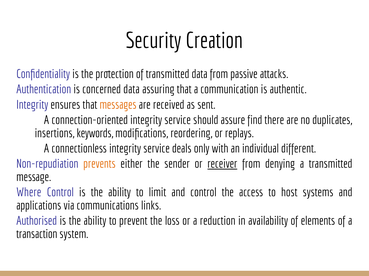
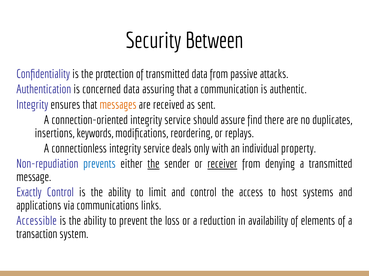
Creation: Creation -> Between
different: different -> property
prevents colour: orange -> blue
the at (153, 164) underline: none -> present
Where: Where -> Exactly
Authorised: Authorised -> Accessible
